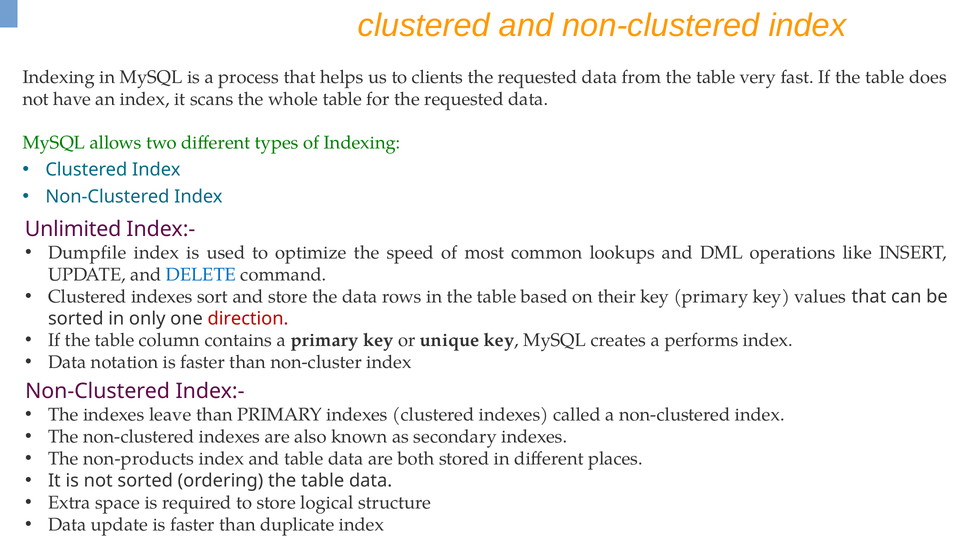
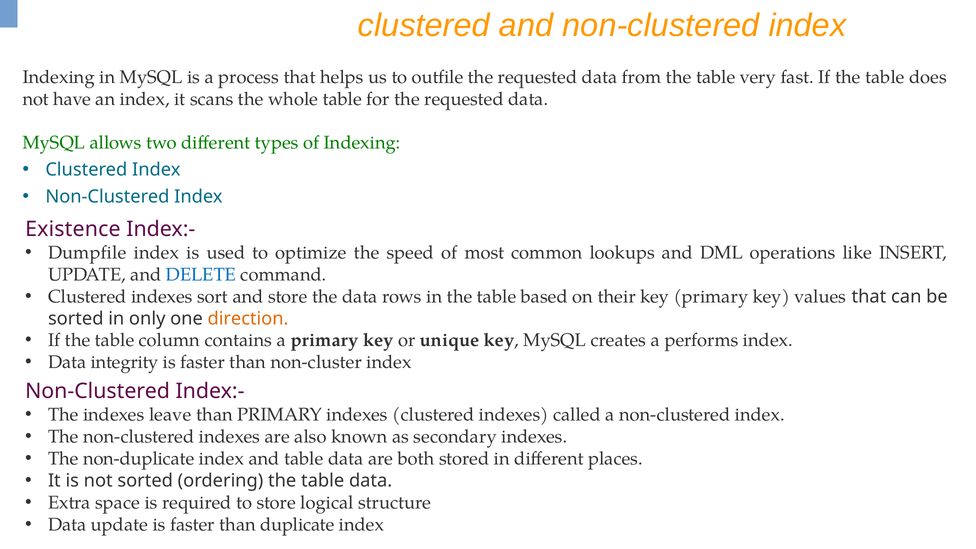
clients: clients -> outfile
Unlimited: Unlimited -> Existence
direction colour: red -> orange
notation: notation -> integrity
non-products: non-products -> non-duplicate
